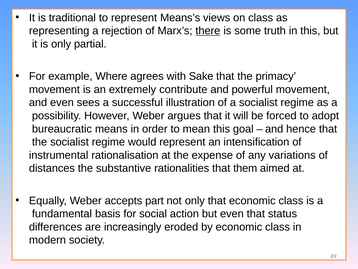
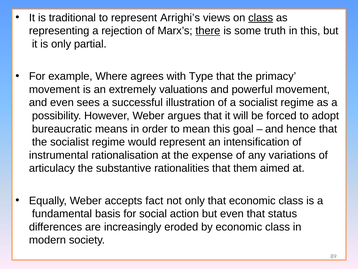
Means’s: Means’s -> Arrighi’s
class at (261, 18) underline: none -> present
Sake: Sake -> Type
contribute: contribute -> valuations
distances: distances -> articulacy
part: part -> fact
